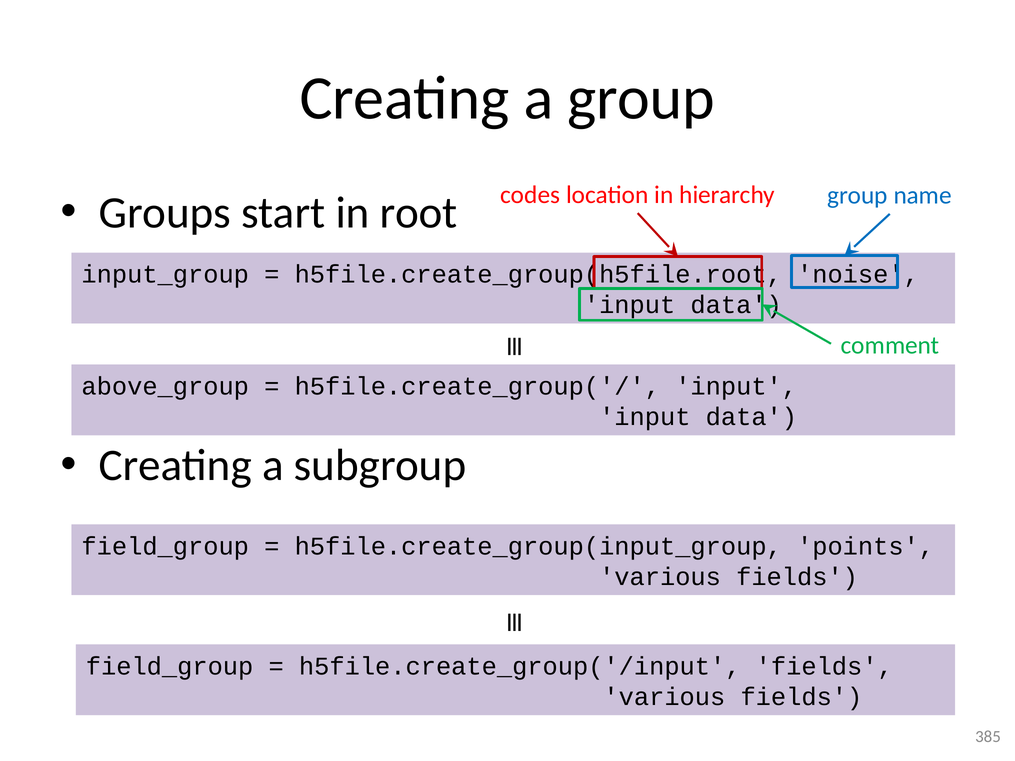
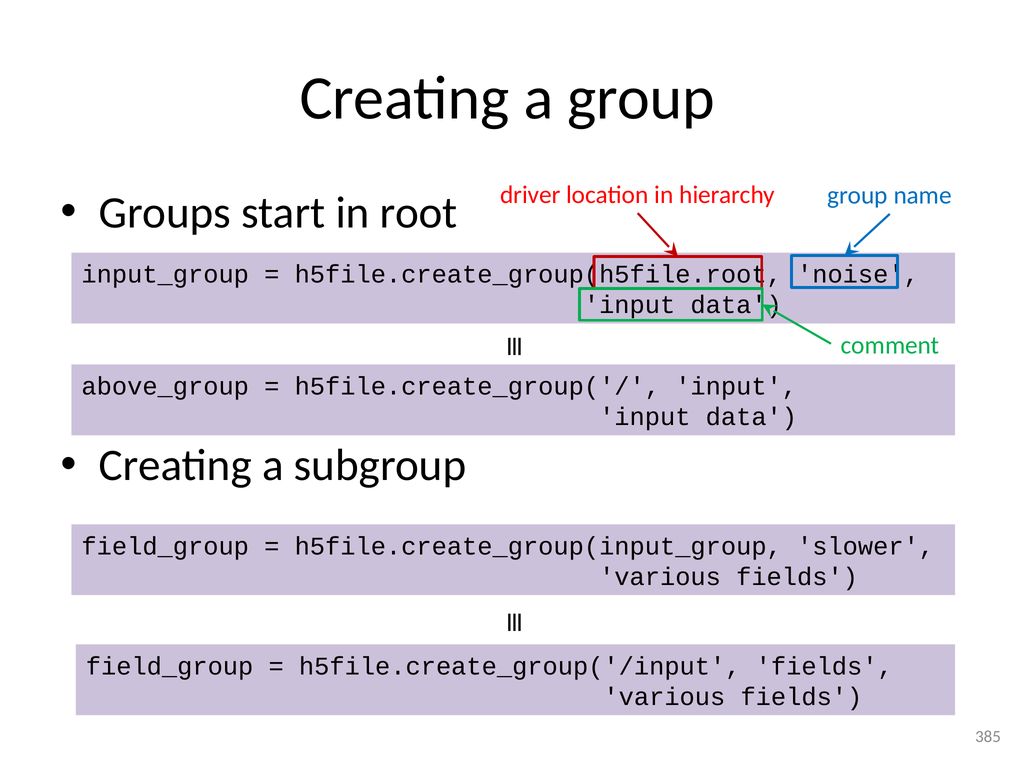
codes: codes -> driver
points: points -> slower
